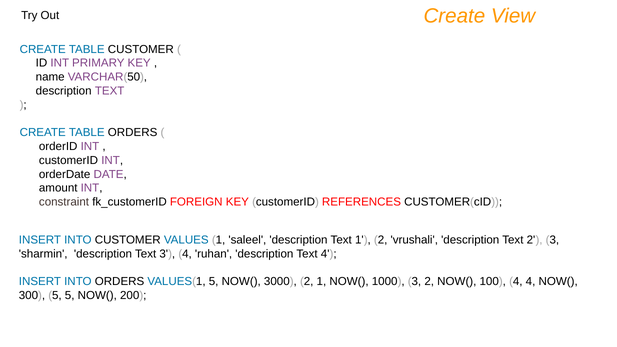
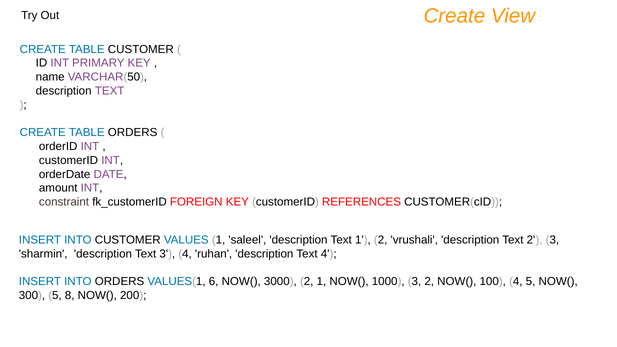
VALUES(1 5: 5 -> 6
4 4: 4 -> 5
5 5: 5 -> 8
